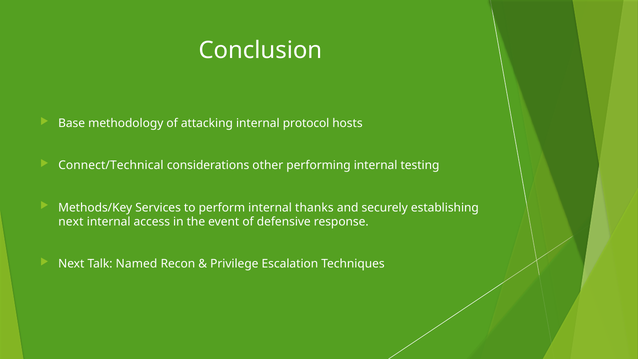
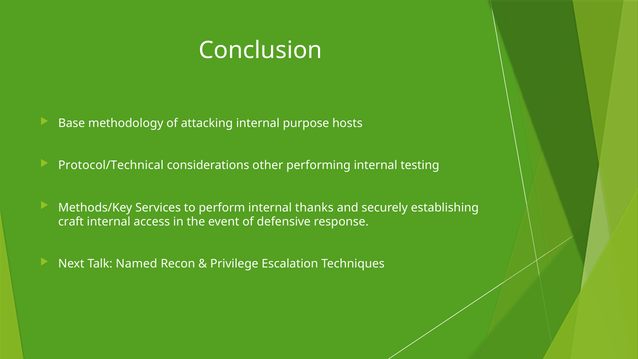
protocol: protocol -> purpose
Connect/Technical: Connect/Technical -> Protocol/Technical
next at (71, 222): next -> craft
